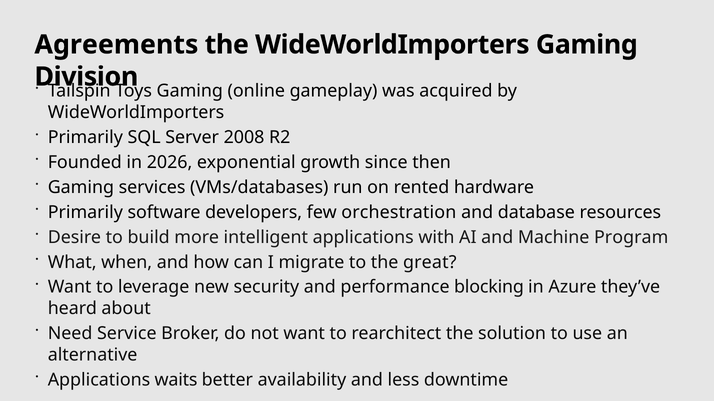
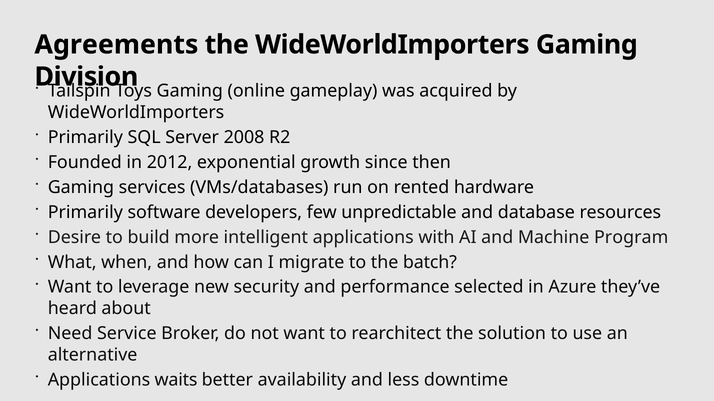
2026: 2026 -> 2012
orchestration: orchestration -> unpredictable
great: great -> batch
blocking: blocking -> selected
